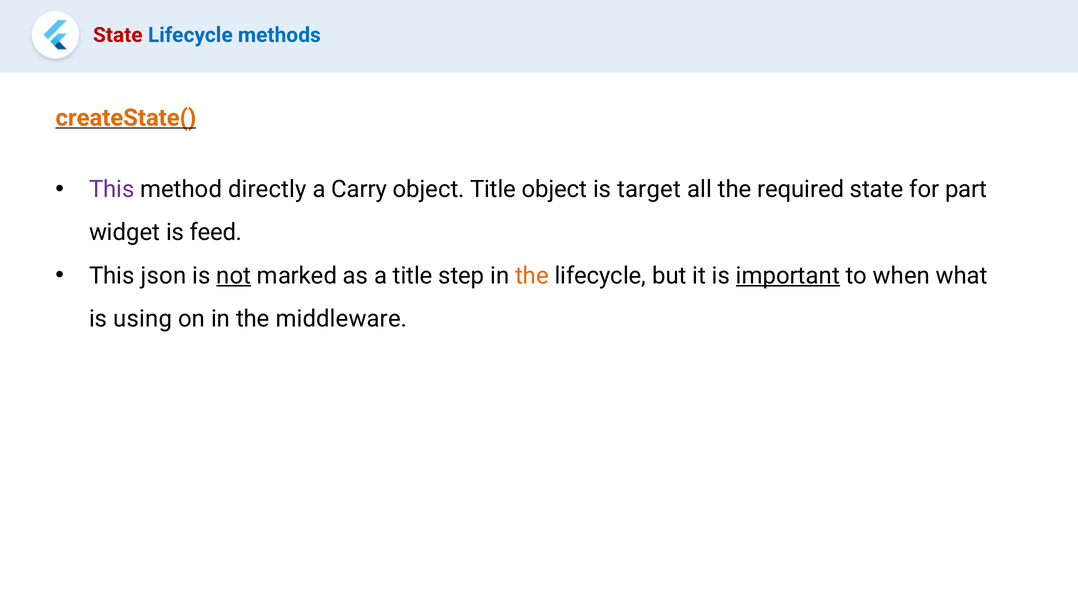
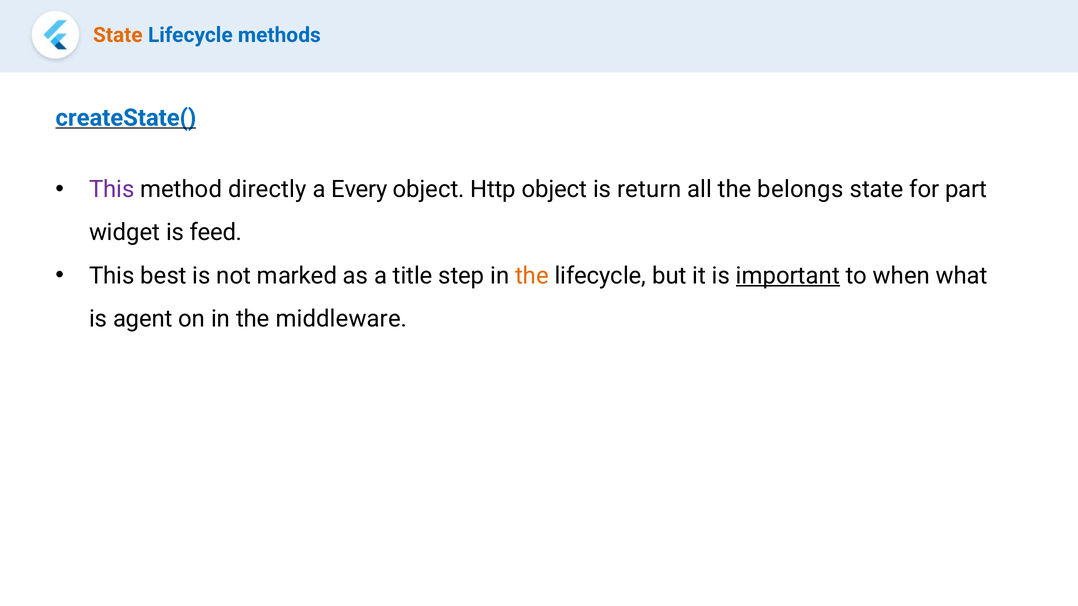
State at (118, 35) colour: red -> orange
createState( colour: orange -> blue
Carry: Carry -> Every
object Title: Title -> Http
target: target -> return
required: required -> belongs
json: json -> best
not underline: present -> none
using: using -> agent
